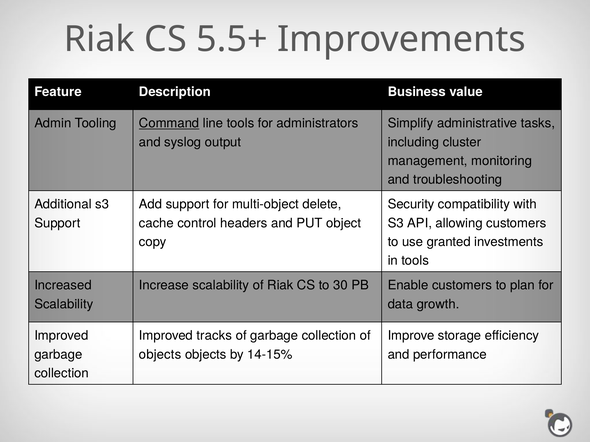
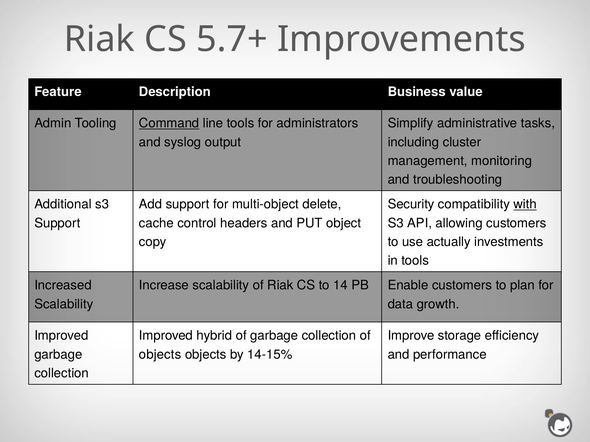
5.5+: 5.5+ -> 5.7+
with underline: none -> present
granted: granted -> actually
30: 30 -> 14
tracks: tracks -> hybrid
